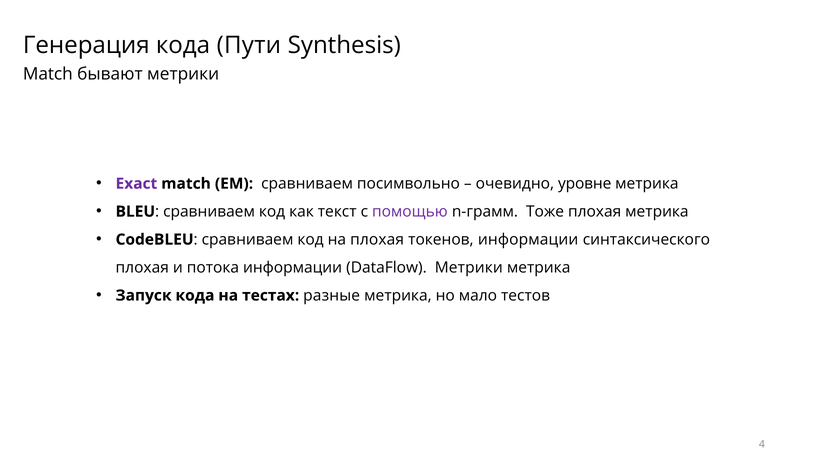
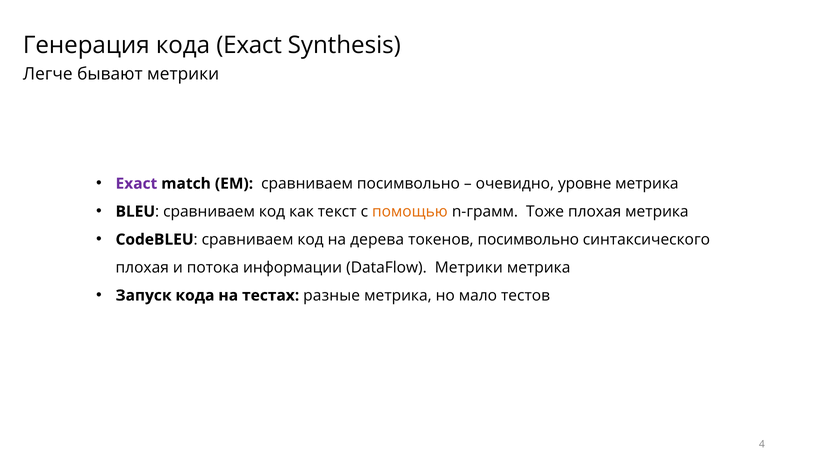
кода Пути: Пути -> Exact
Match at (48, 74): Match -> Легче
помощью colour: purple -> orange
на плохая: плохая -> дерева
токенов информации: информации -> посимвольно
